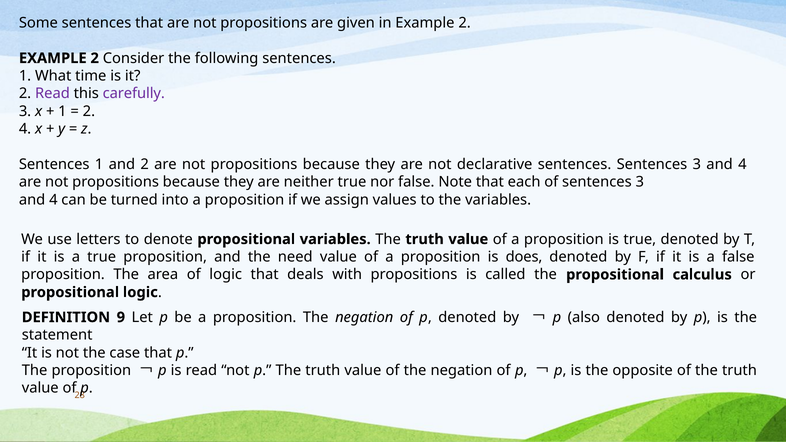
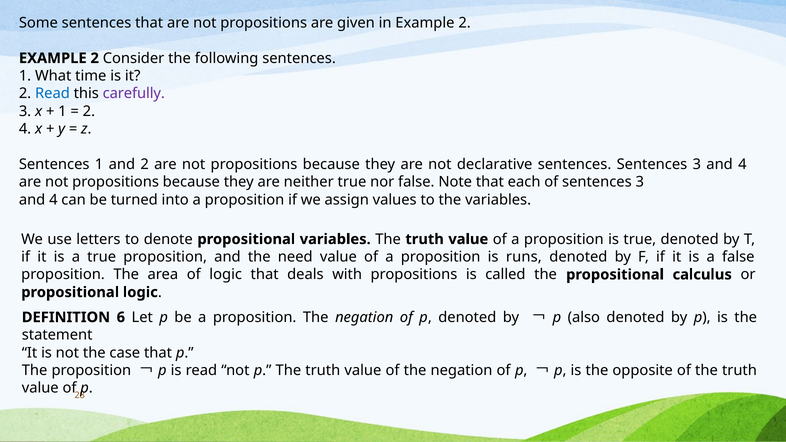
Read at (52, 94) colour: purple -> blue
does: does -> runs
9: 9 -> 6
